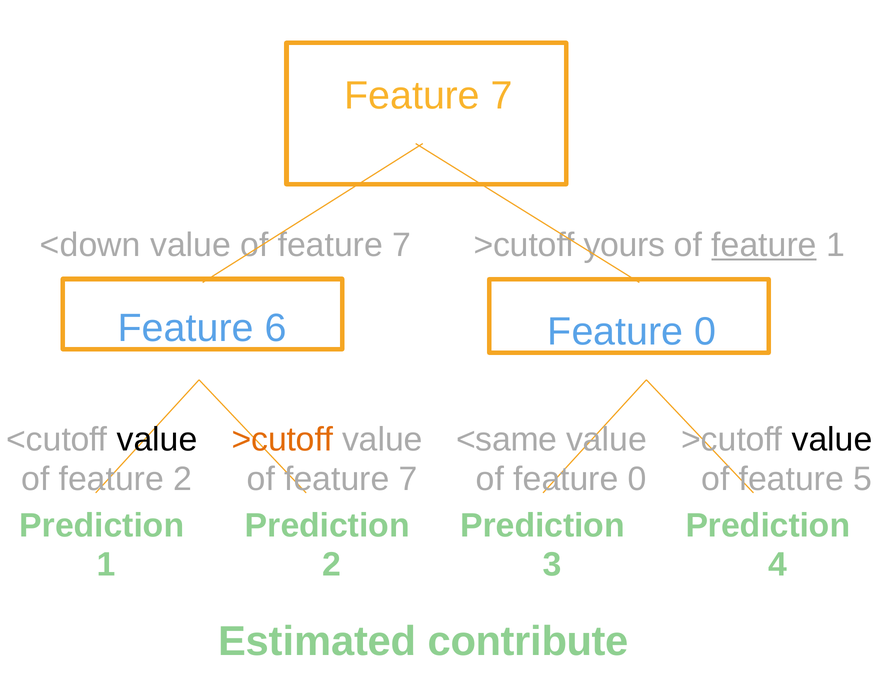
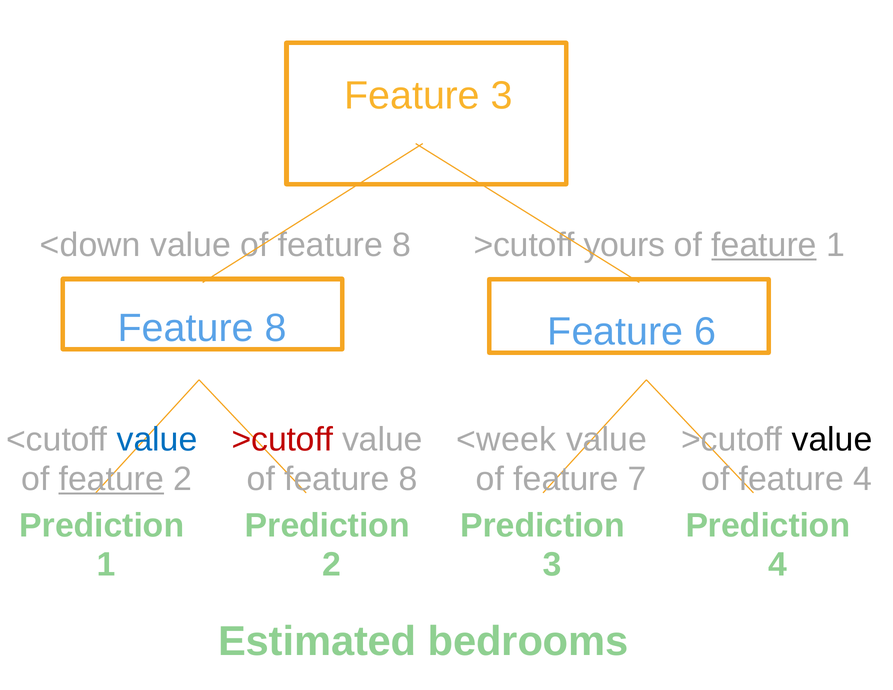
7 at (502, 96): 7 -> 3
7 at (402, 245): 7 -> 8
6 at (276, 328): 6 -> 8
0 at (705, 332): 0 -> 6
value at (157, 440) colour: black -> blue
>cutoff at (283, 440) colour: orange -> red
<same: <same -> <week
feature at (111, 479) underline: none -> present
7 at (408, 479): 7 -> 8
of feature 0: 0 -> 7
feature 5: 5 -> 4
contribute: contribute -> bedrooms
